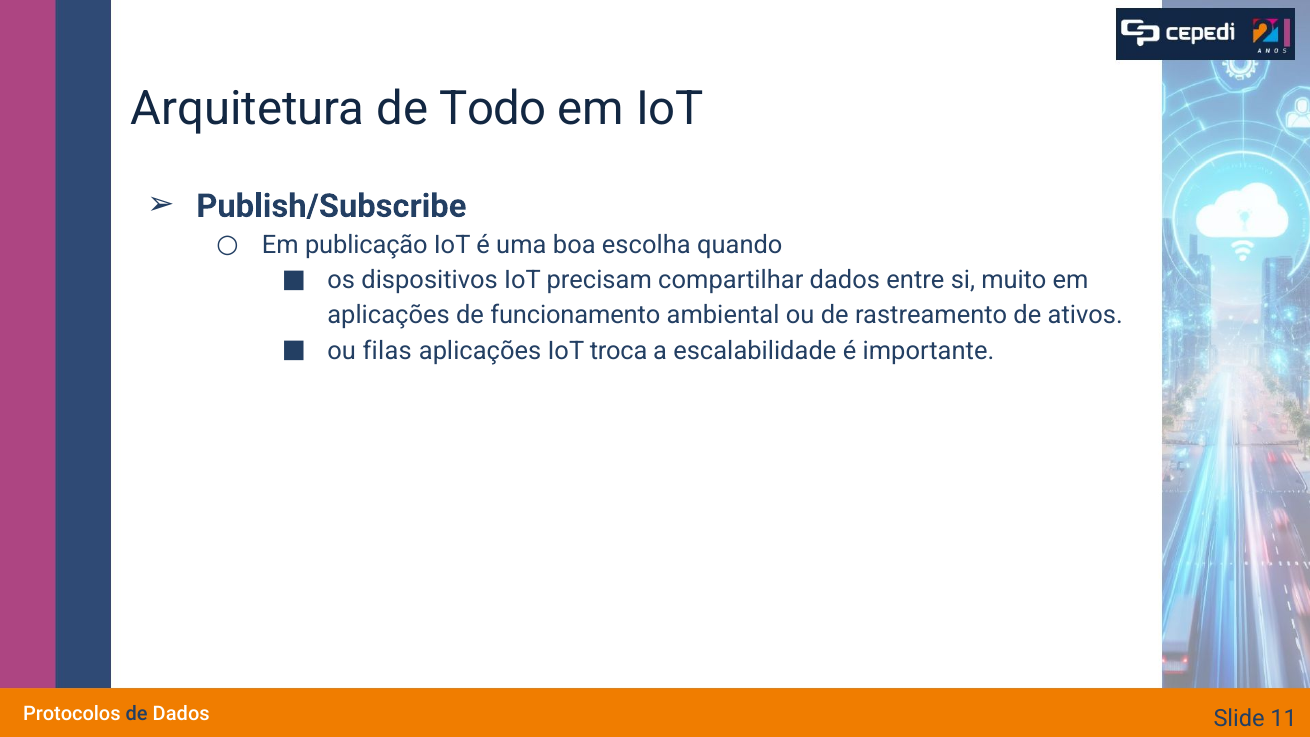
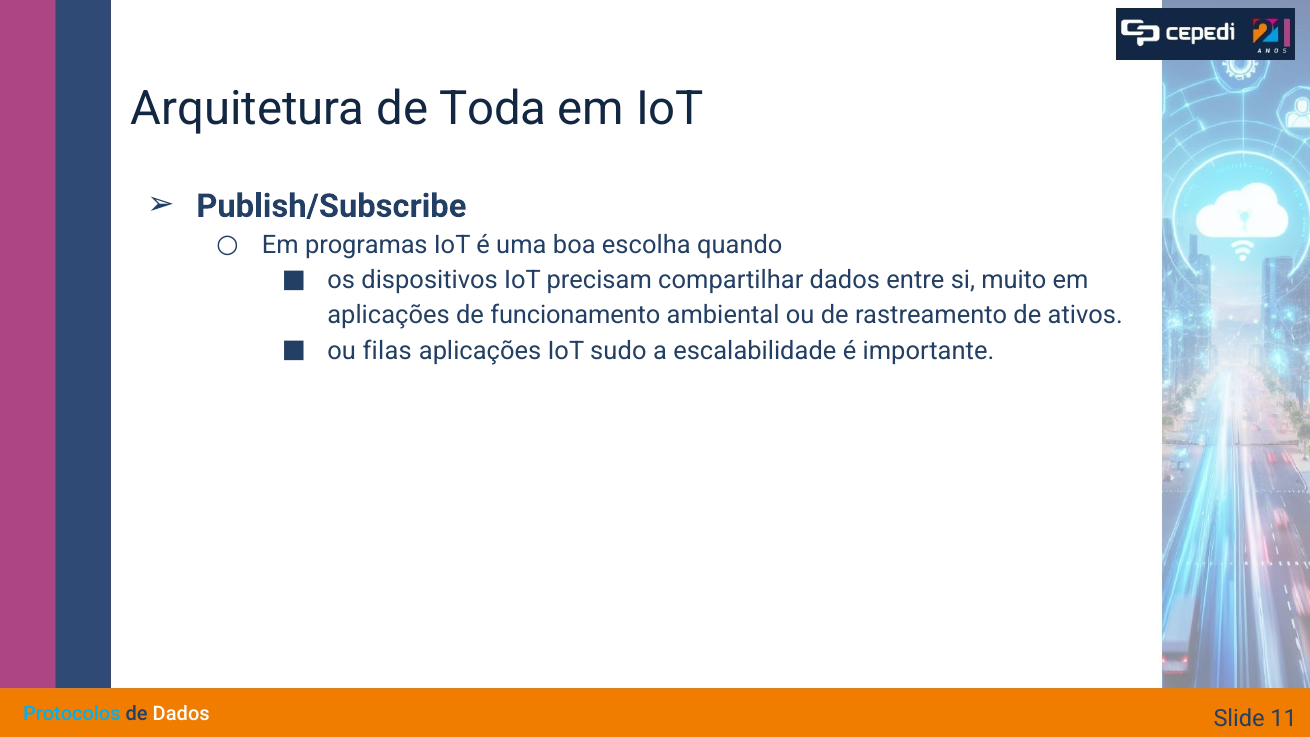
Todo: Todo -> Toda
publicação: publicação -> programas
troca: troca -> sudo
Protocolos colour: white -> light blue
